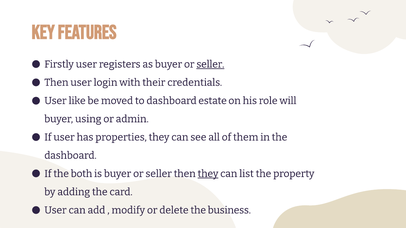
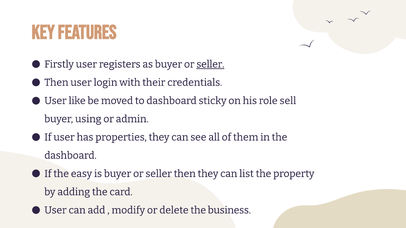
estate: estate -> sticky
will: will -> sell
both: both -> easy
they at (208, 174) underline: present -> none
